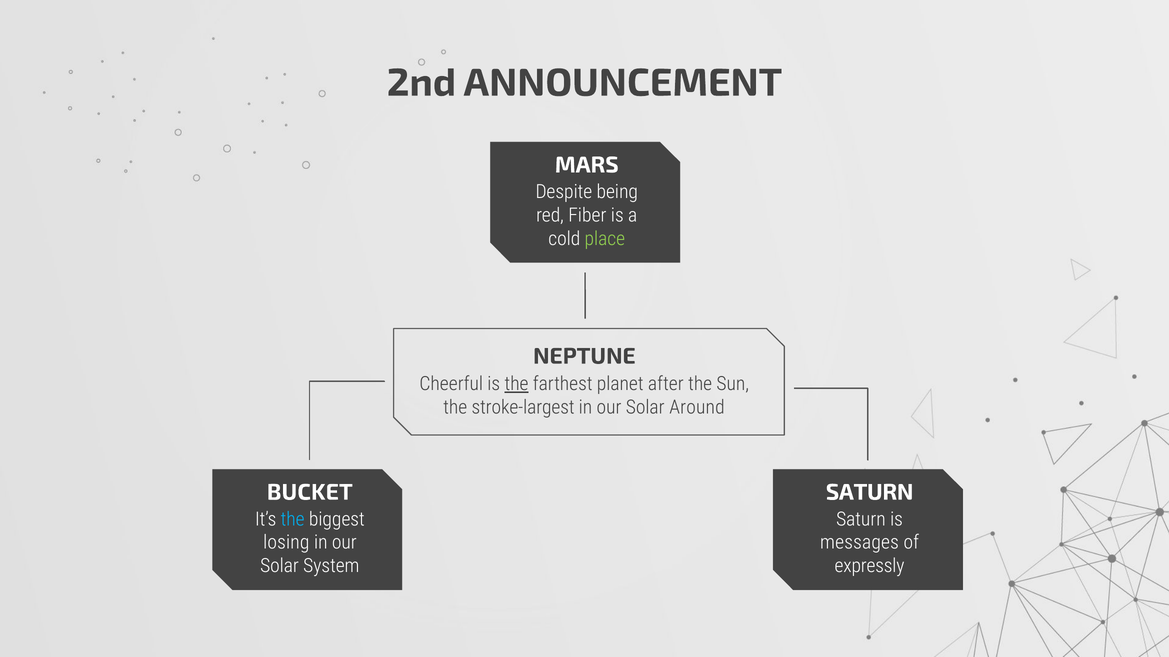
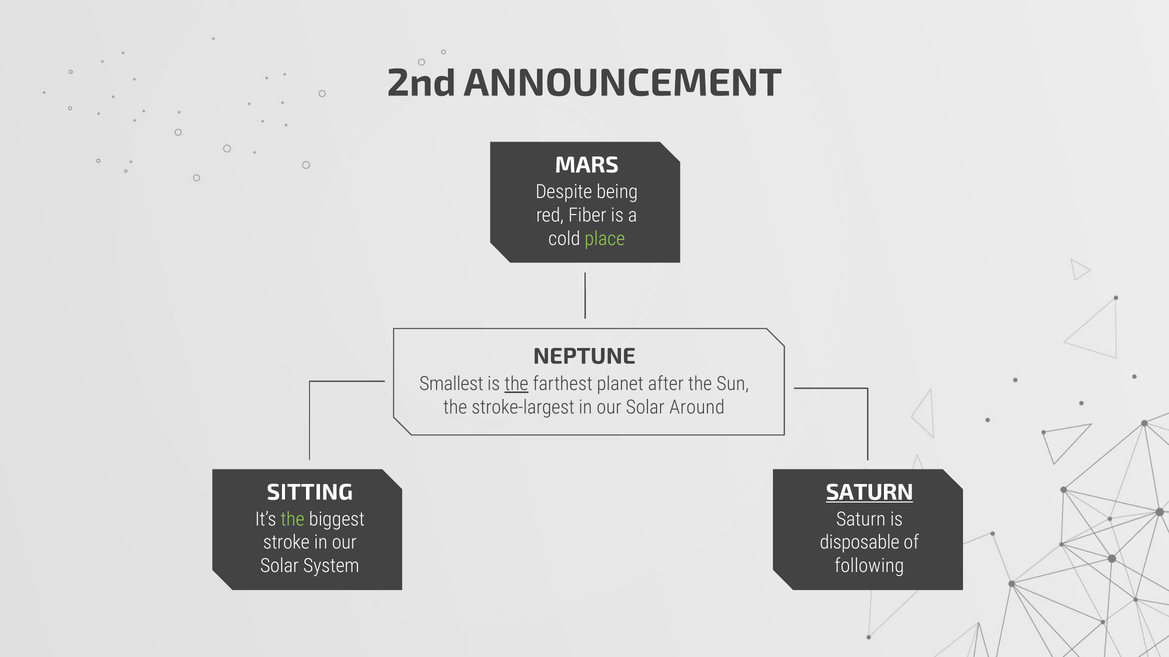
Cheerful: Cheerful -> Smallest
BUCKET: BUCKET -> SITTING
SATURN at (870, 493) underline: none -> present
the at (293, 520) colour: light blue -> light green
losing: losing -> stroke
messages: messages -> disposable
expressly: expressly -> following
